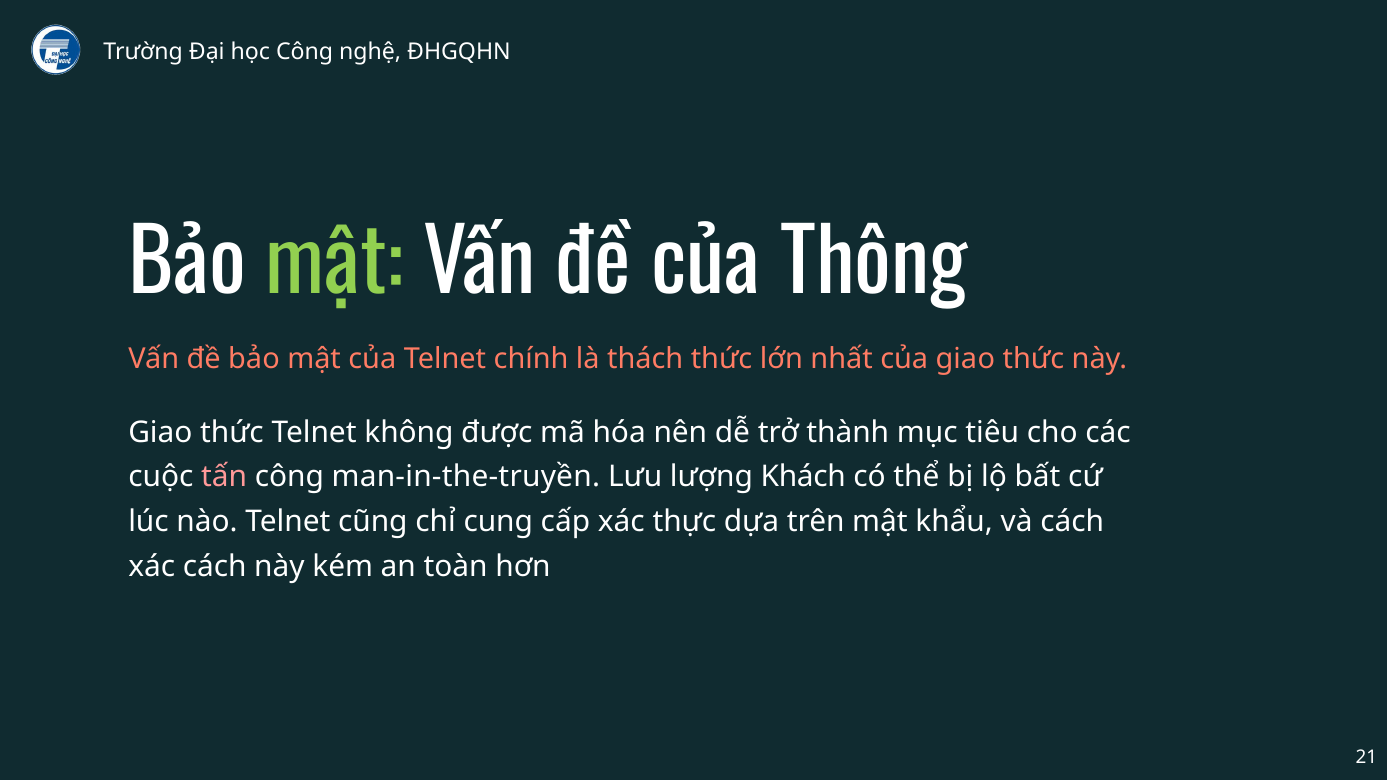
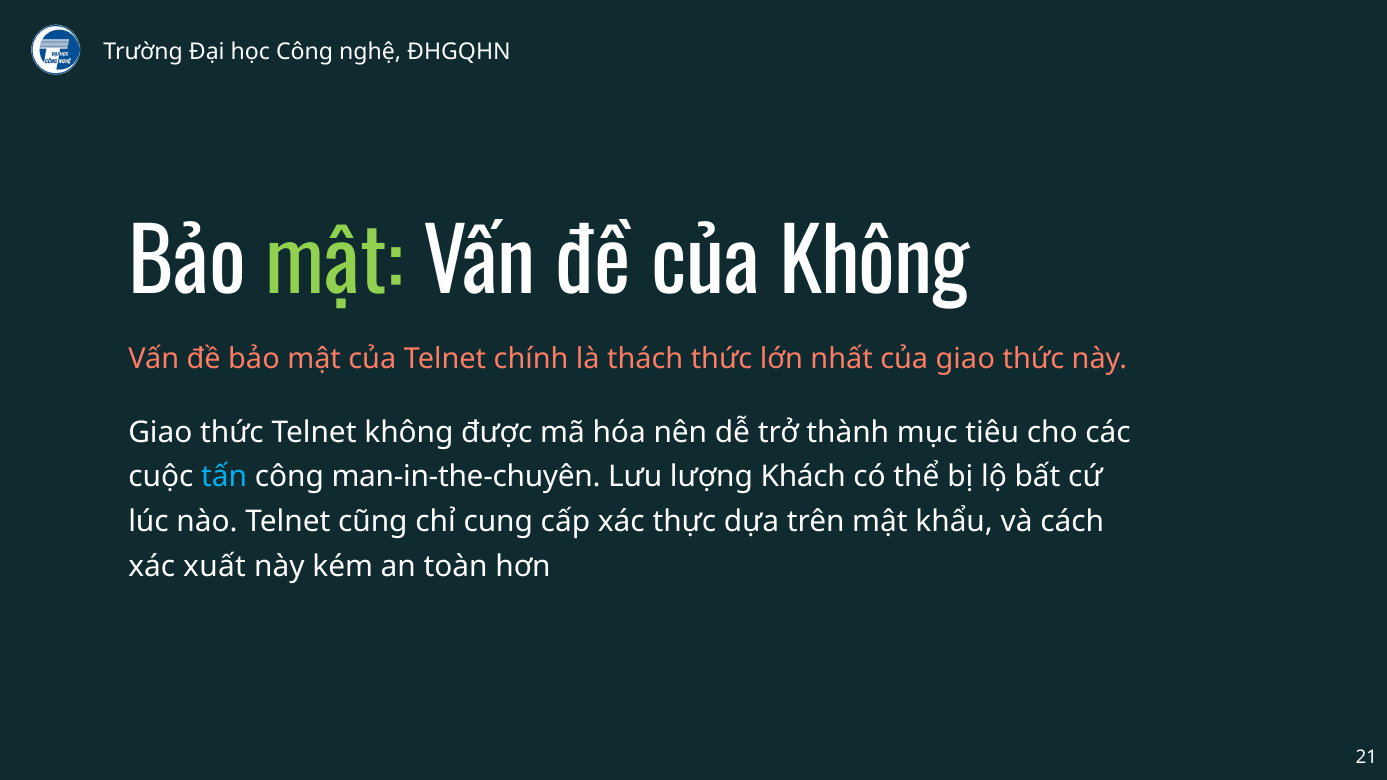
của Thông: Thông -> Không
tấn colour: pink -> light blue
man-in-the-truyền: man-in-the-truyền -> man-in-the-chuyên
xác cách: cách -> xuất
